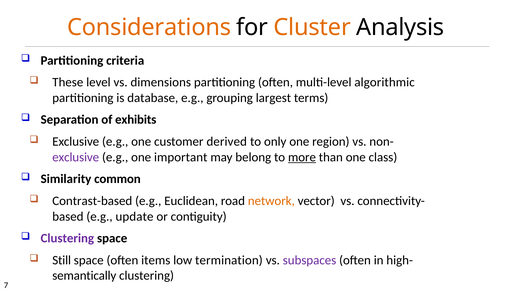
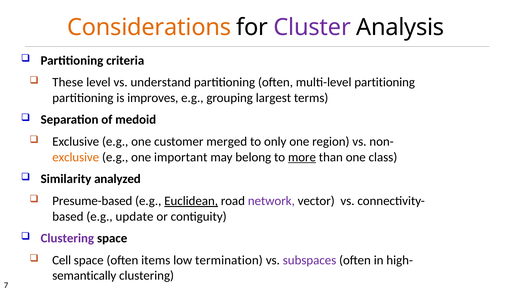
Cluster colour: orange -> purple
dimensions: dimensions -> understand
multi-level algorithmic: algorithmic -> partitioning
database: database -> improves
exhibits: exhibits -> medoid
derived: derived -> merged
exclusive at (76, 157) colour: purple -> orange
common: common -> analyzed
Contrast-based: Contrast-based -> Presume-based
Euclidean underline: none -> present
network colour: orange -> purple
Still: Still -> Cell
